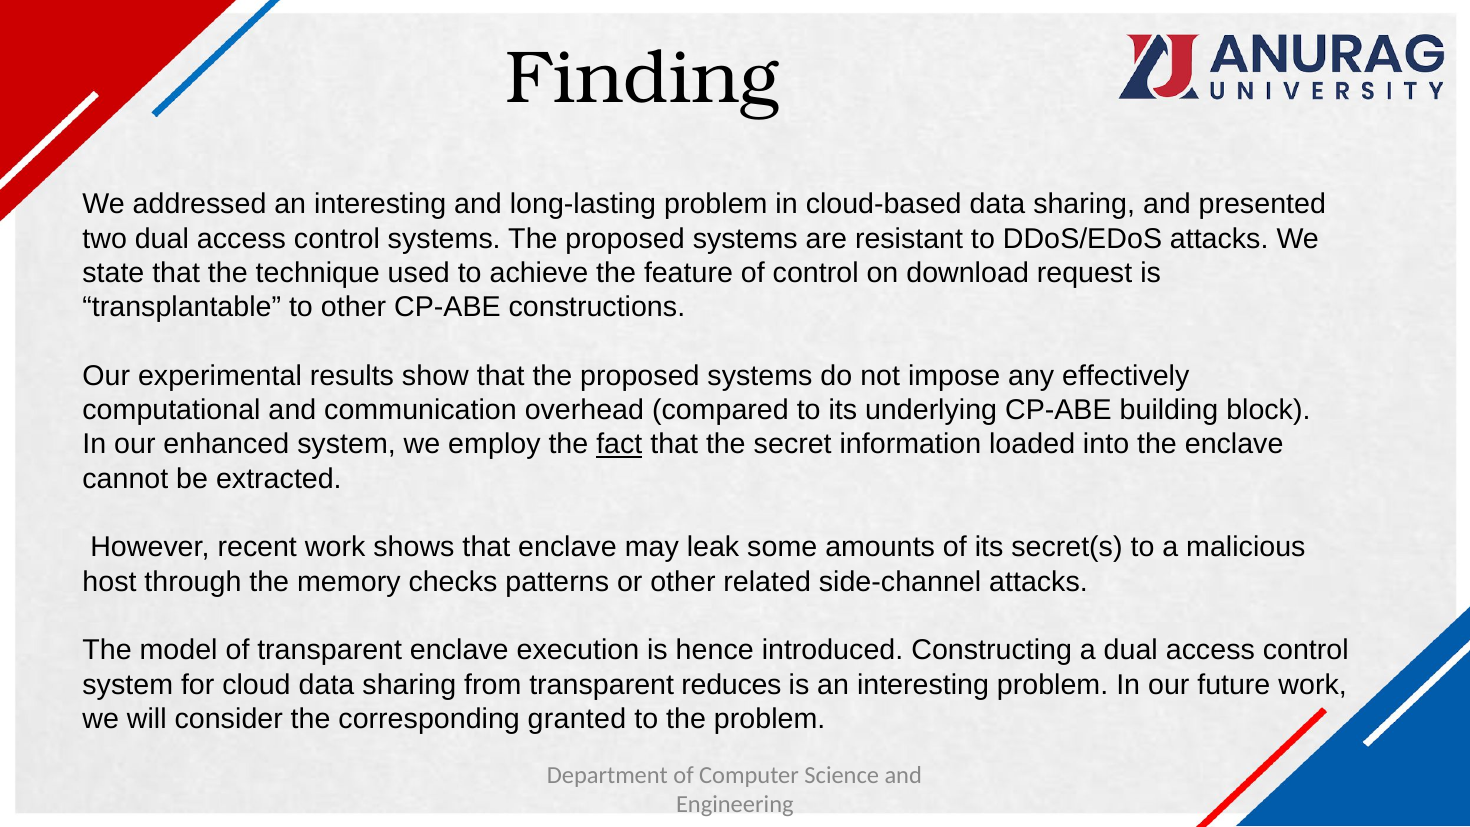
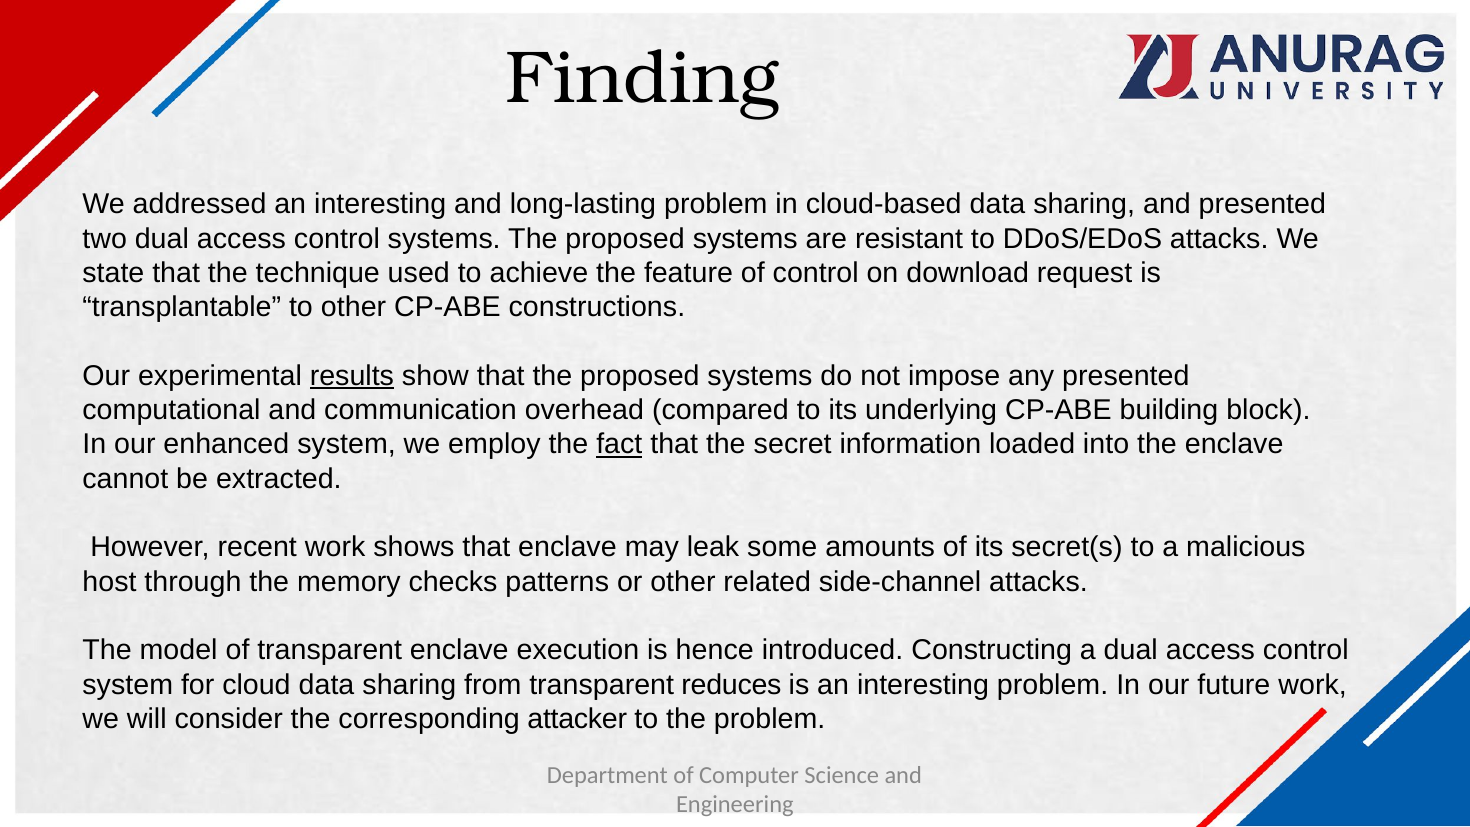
results underline: none -> present
any effectively: effectively -> presented
granted: granted -> attacker
